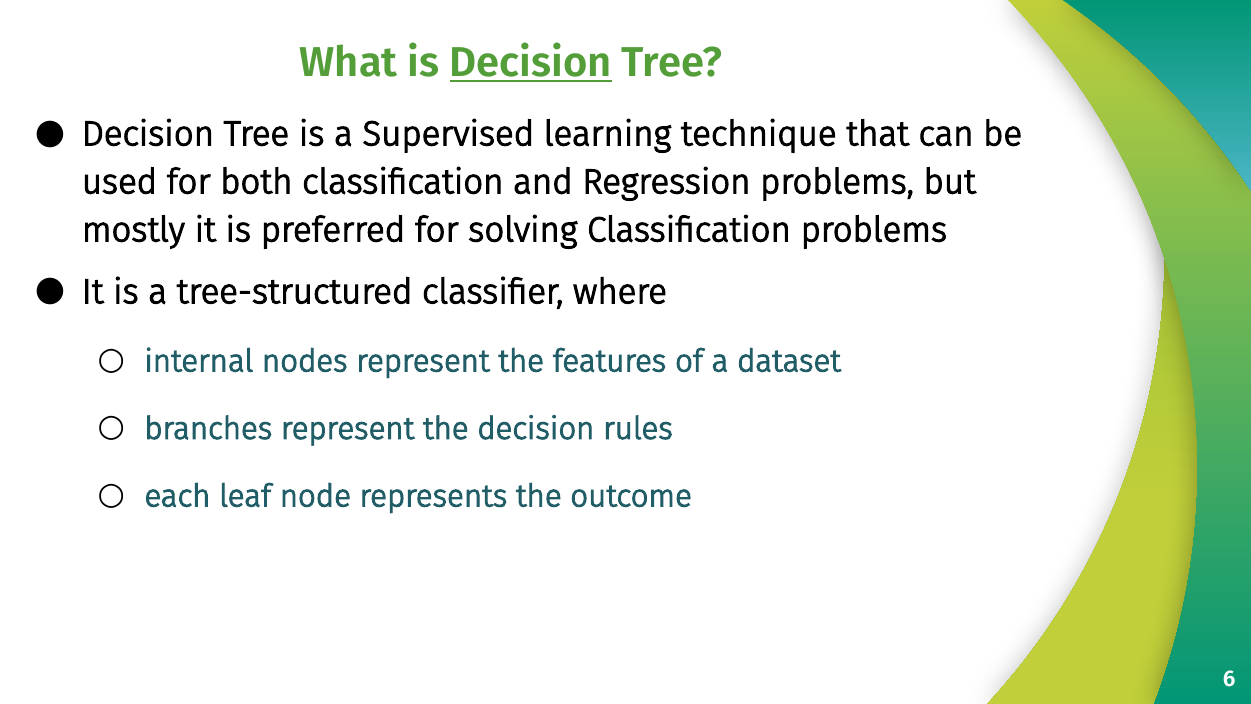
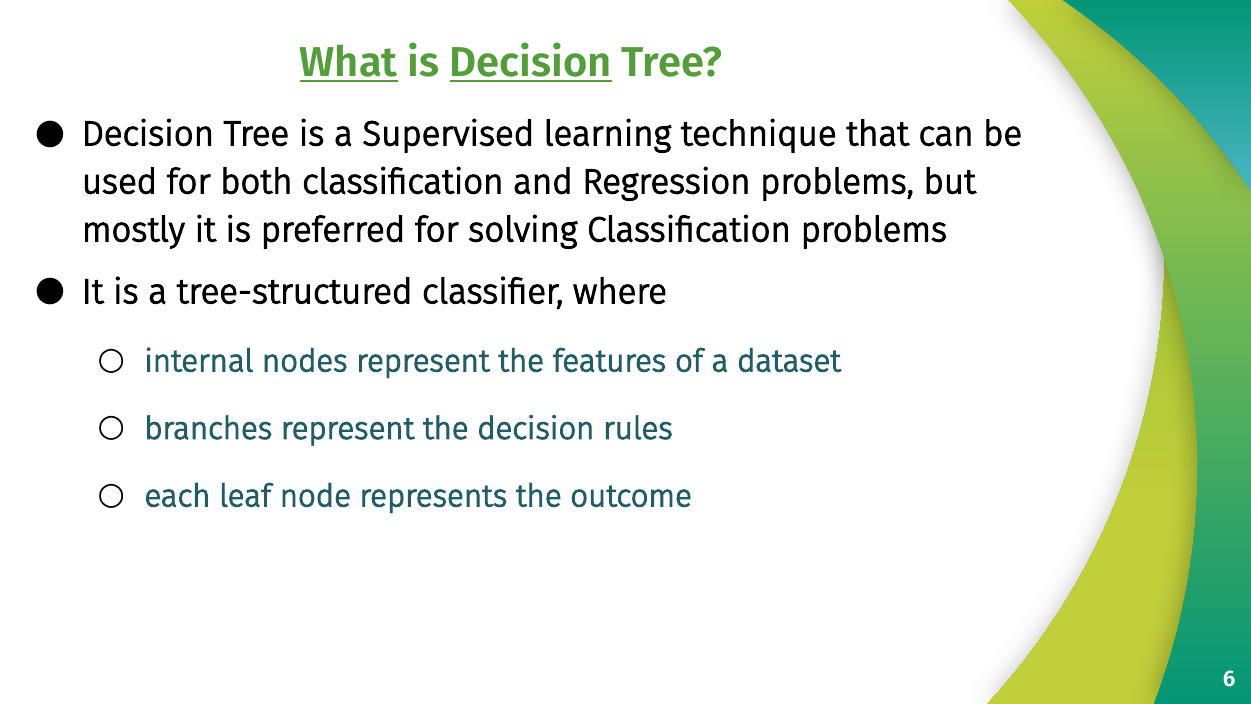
What underline: none -> present
